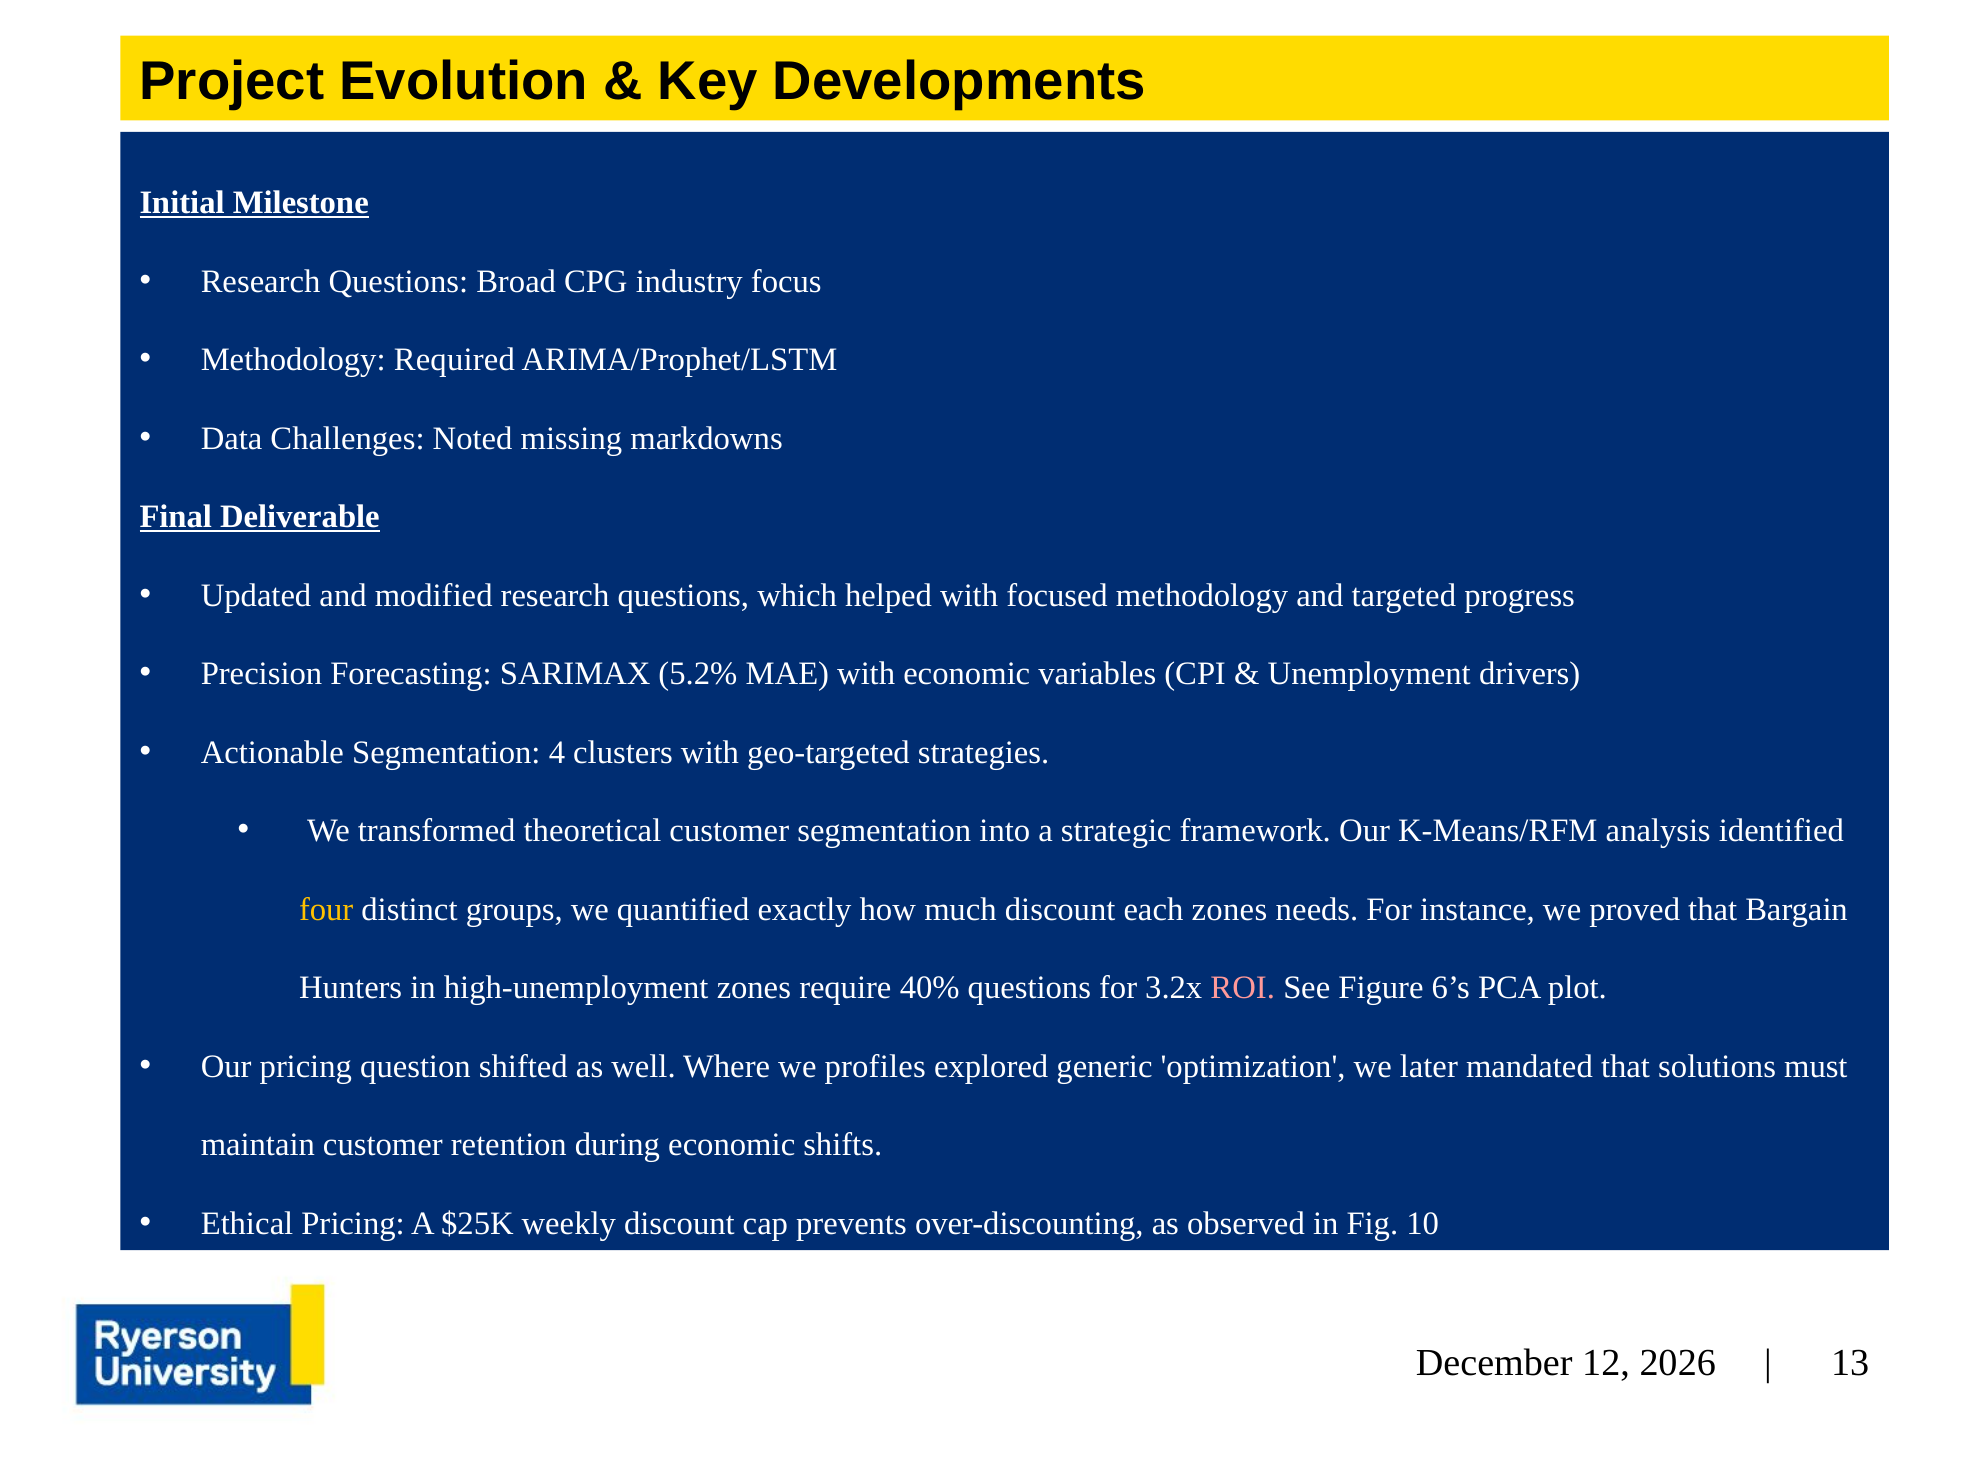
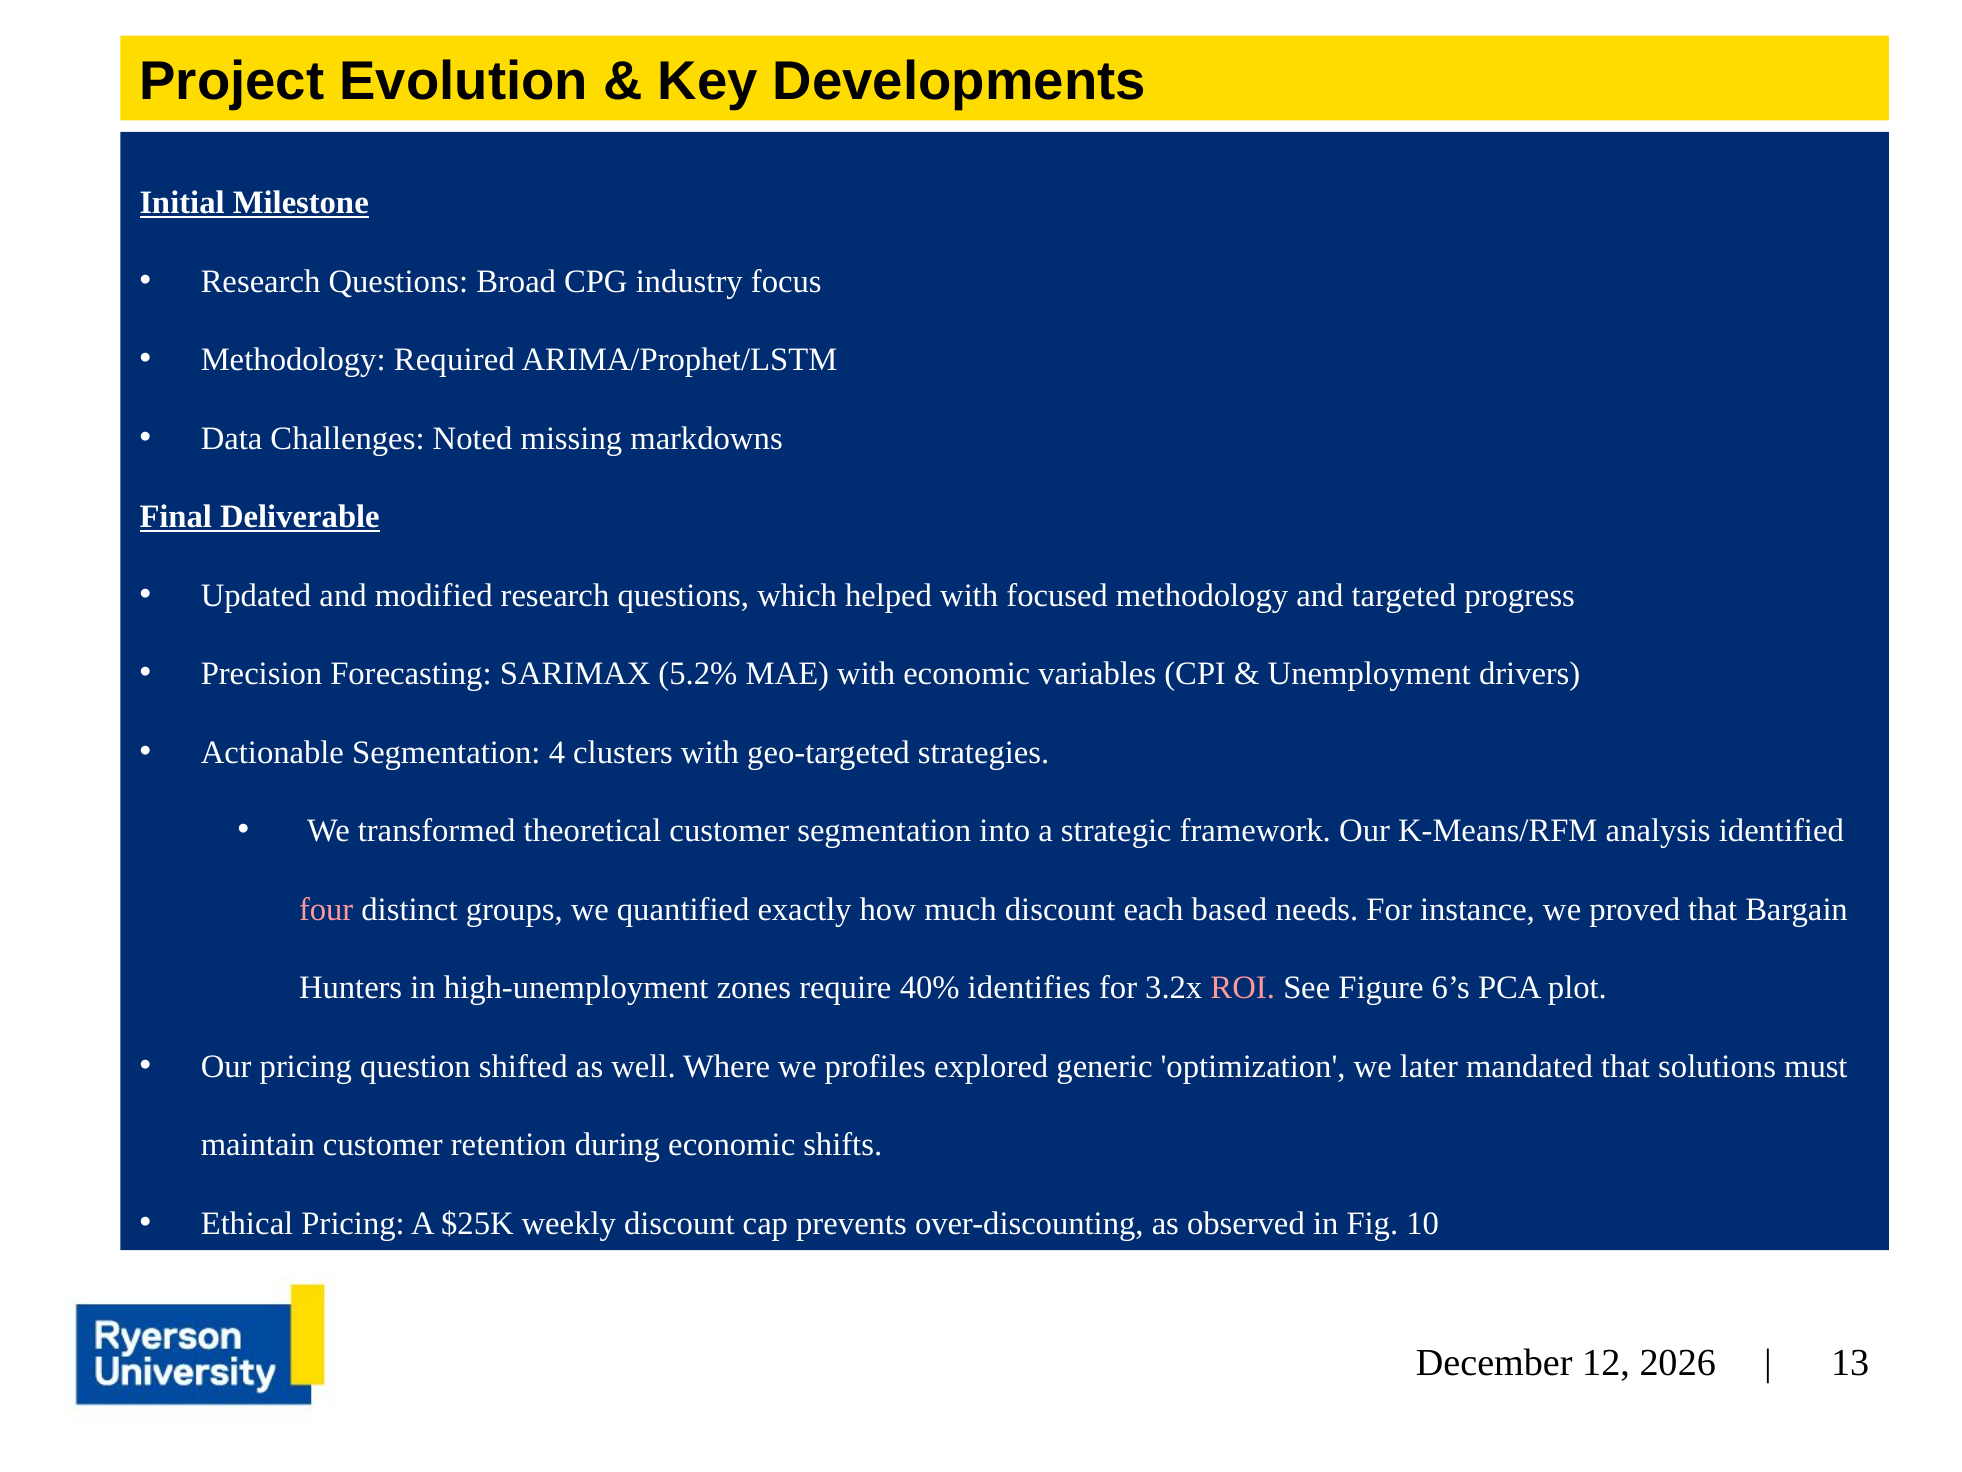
four colour: yellow -> pink
each zones: zones -> based
40% questions: questions -> identifies
